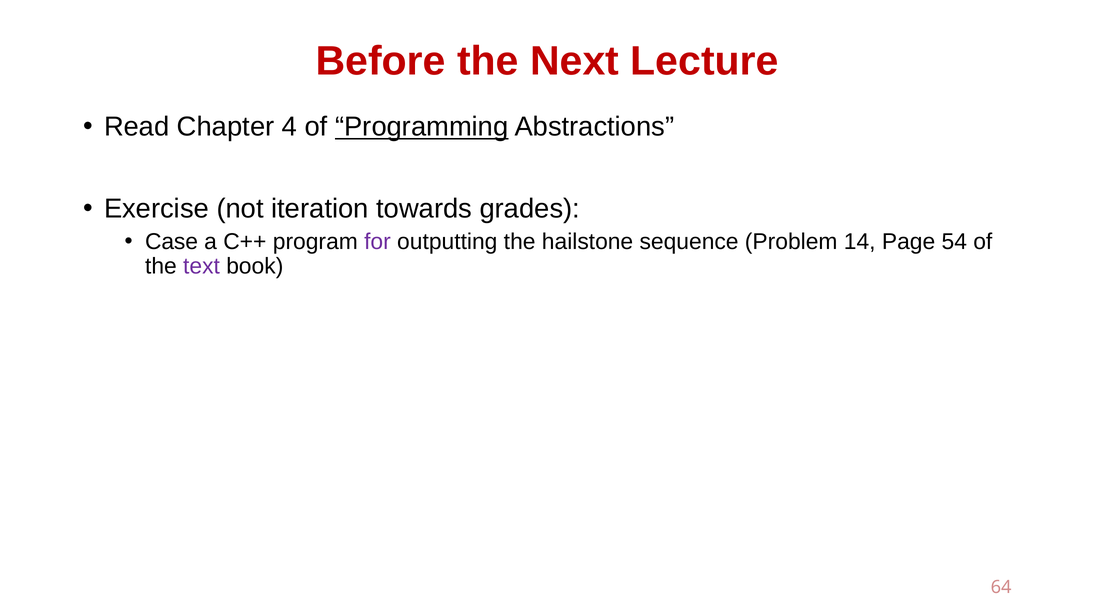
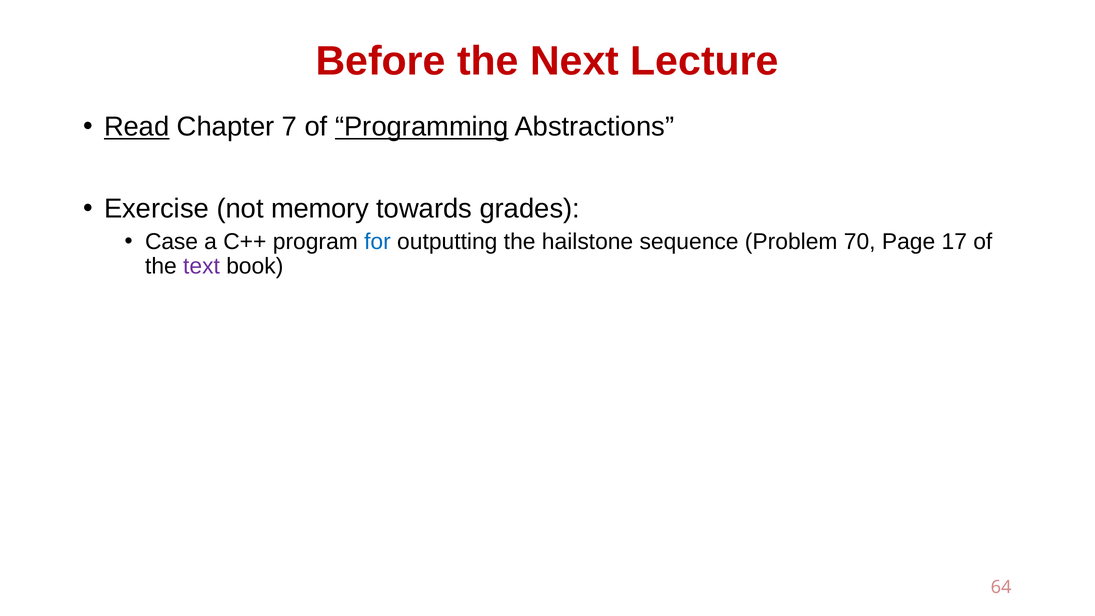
Read underline: none -> present
4: 4 -> 7
iteration: iteration -> memory
for colour: purple -> blue
14: 14 -> 70
54: 54 -> 17
